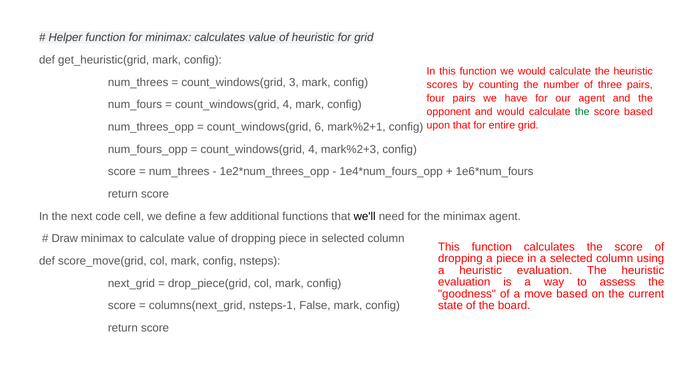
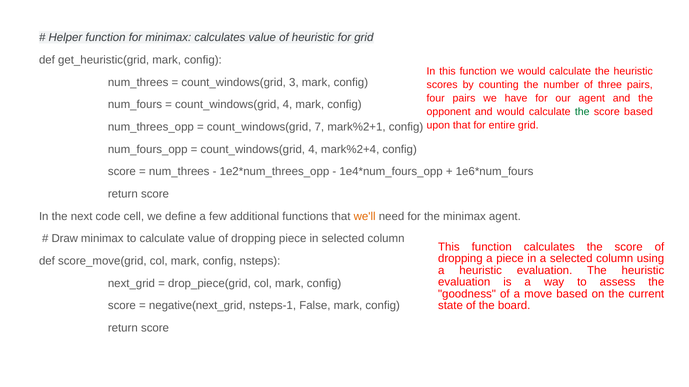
6: 6 -> 7
mark%2+3: mark%2+3 -> mark%2+4
we'll colour: black -> orange
columns(next_grid: columns(next_grid -> negative(next_grid
